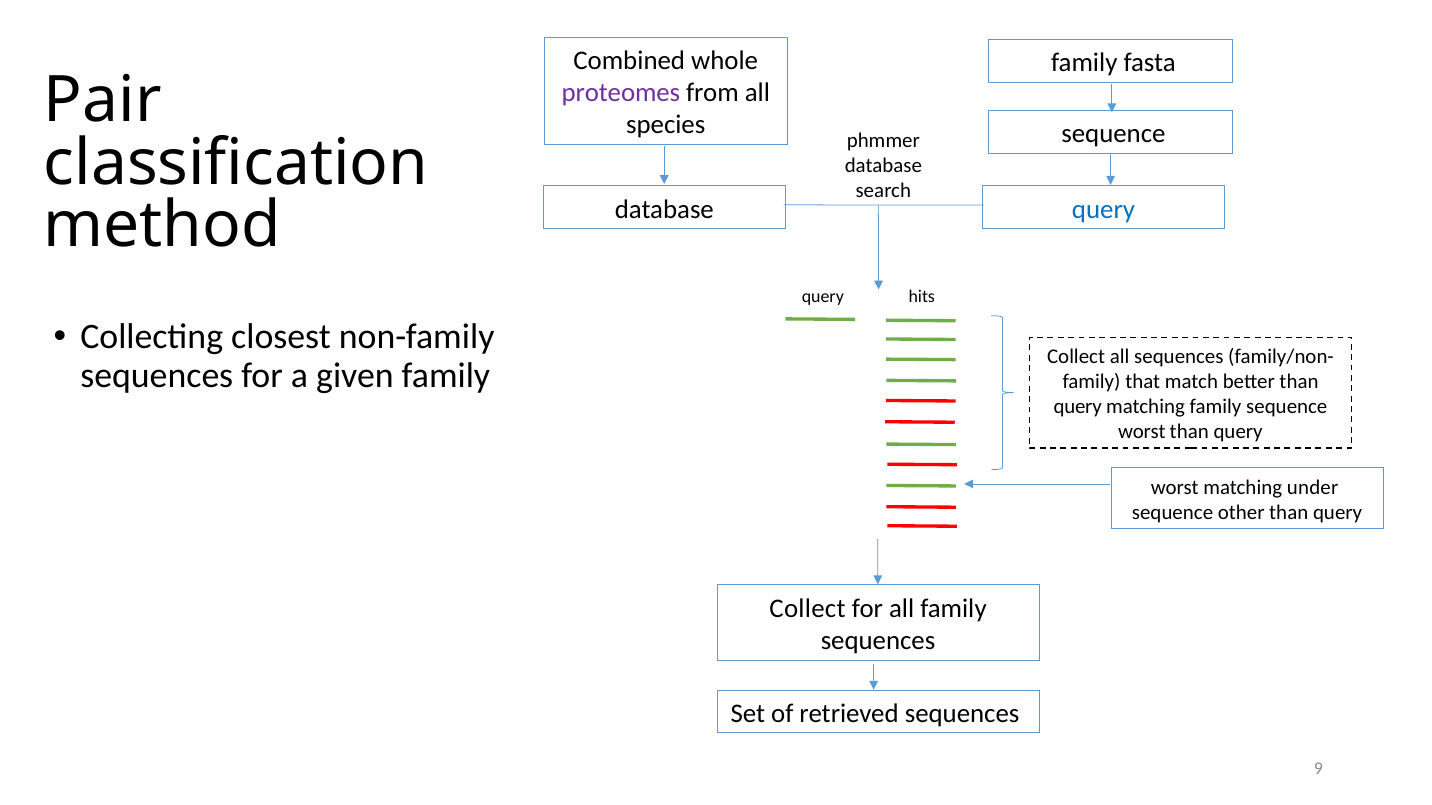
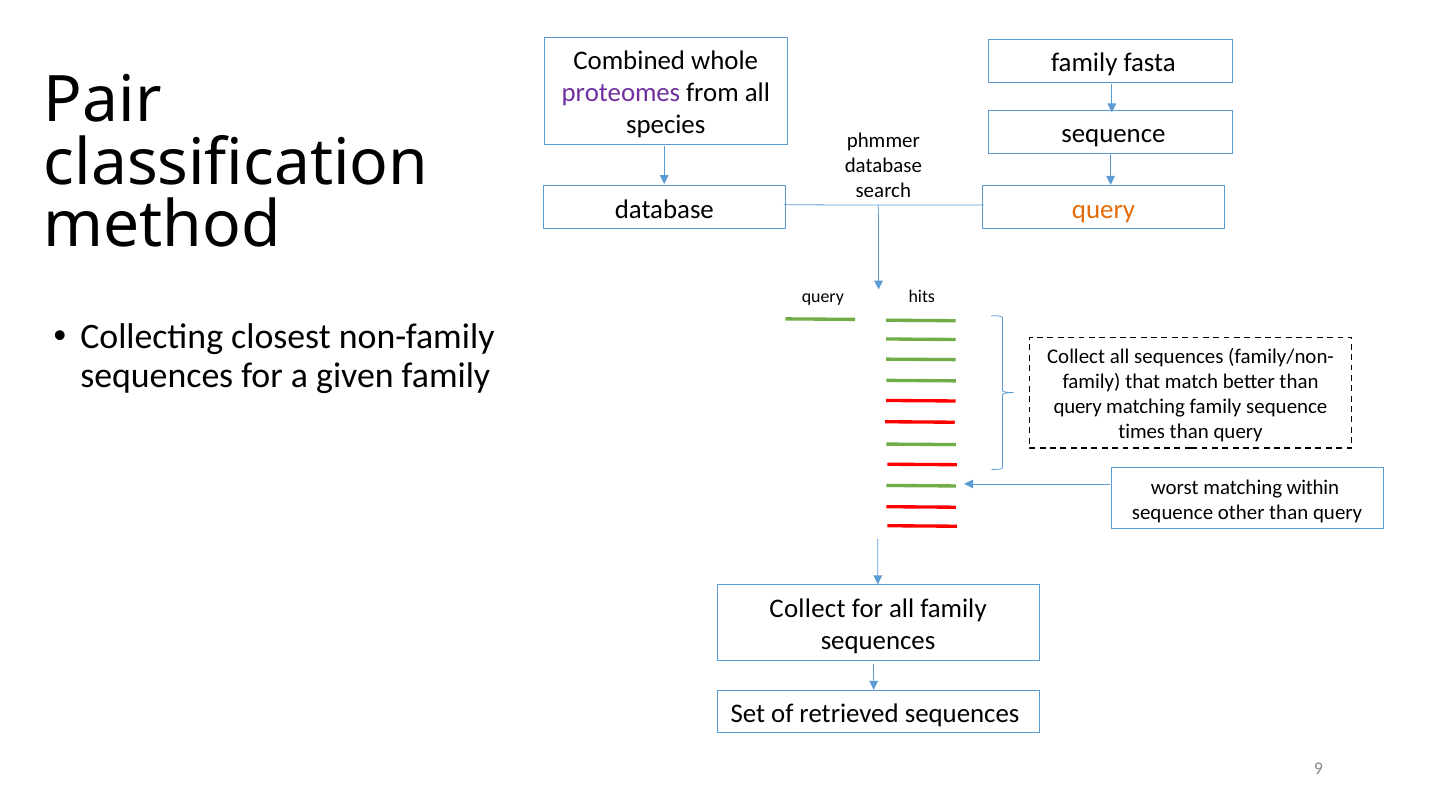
query at (1103, 209) colour: blue -> orange
worst at (1142, 432): worst -> times
under: under -> within
